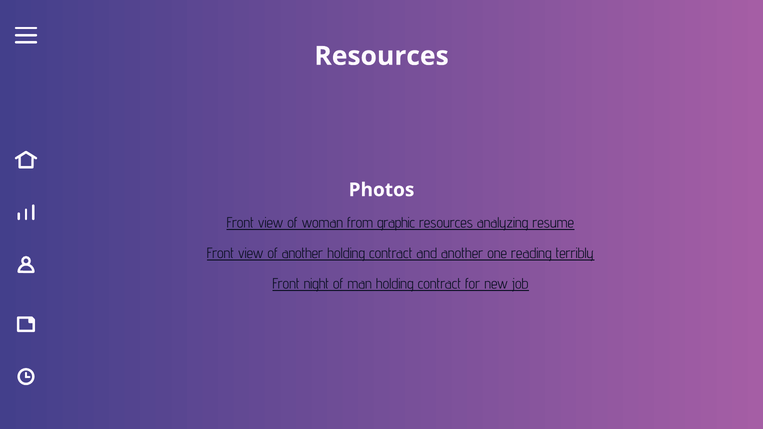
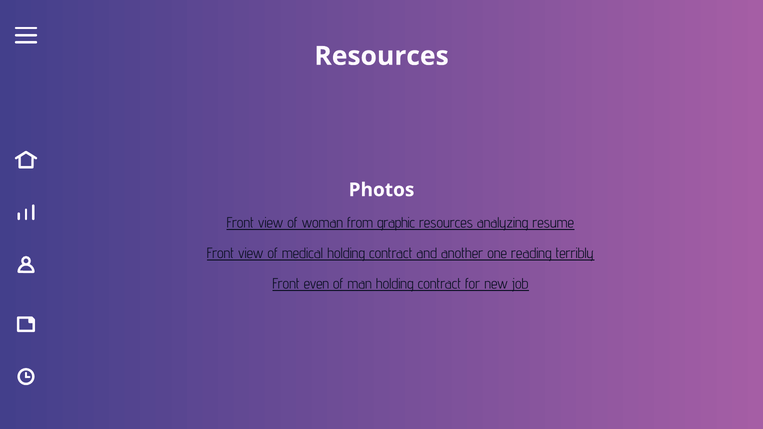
of another: another -> medical
night: night -> even
